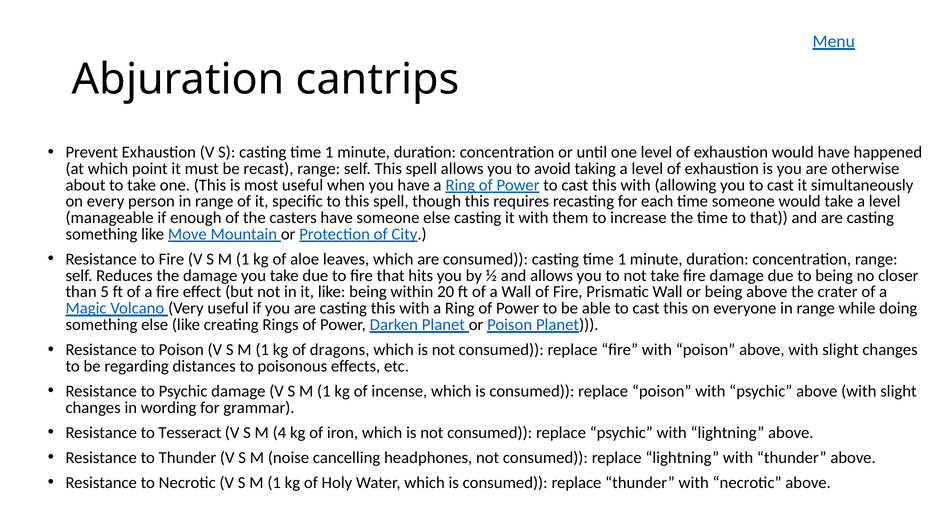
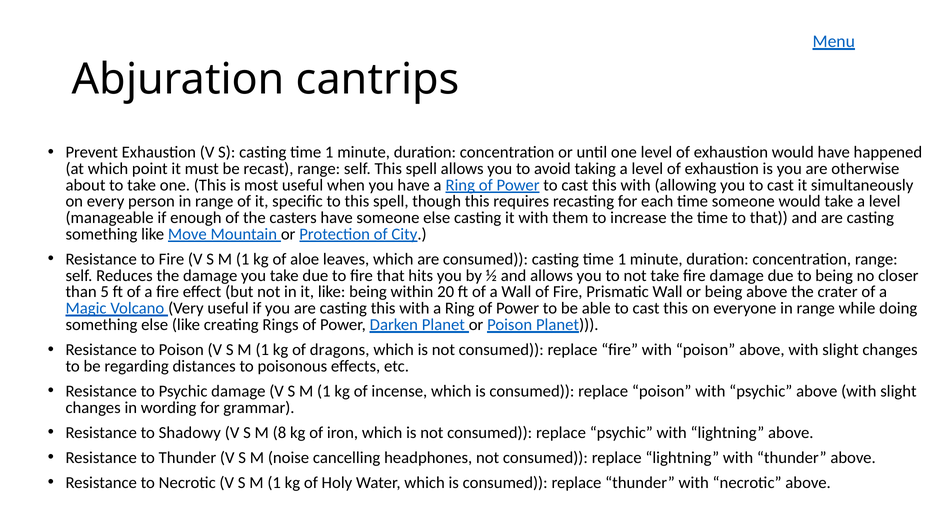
Tesseract: Tesseract -> Shadowy
4: 4 -> 8
